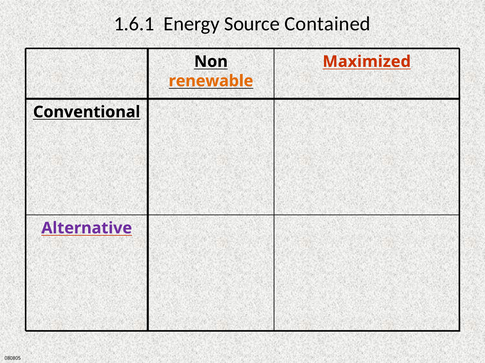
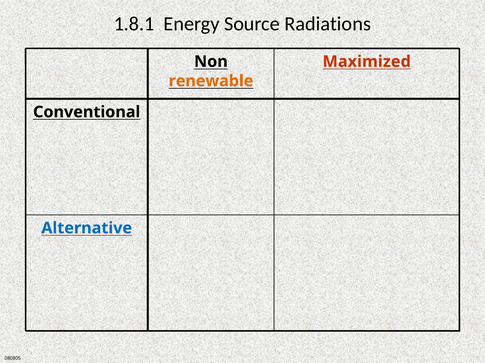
1.6.1: 1.6.1 -> 1.8.1
Contained: Contained -> Radiations
Alternative colour: purple -> blue
